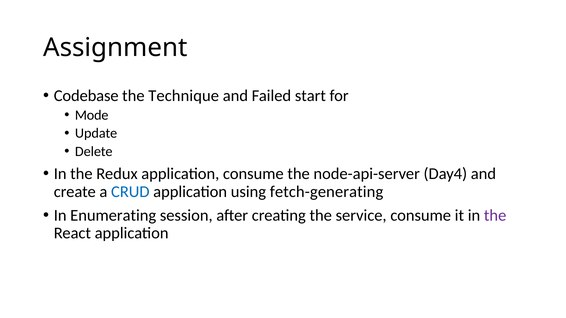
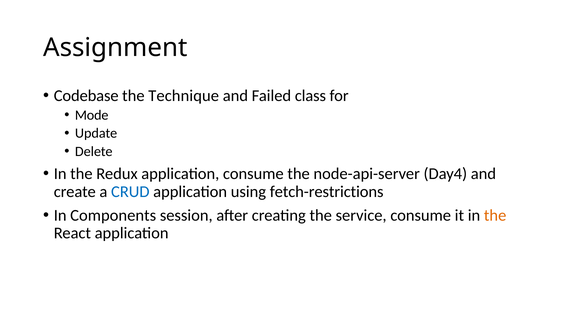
start: start -> class
fetch-generating: fetch-generating -> fetch-restrictions
Enumerating: Enumerating -> Components
the at (495, 216) colour: purple -> orange
